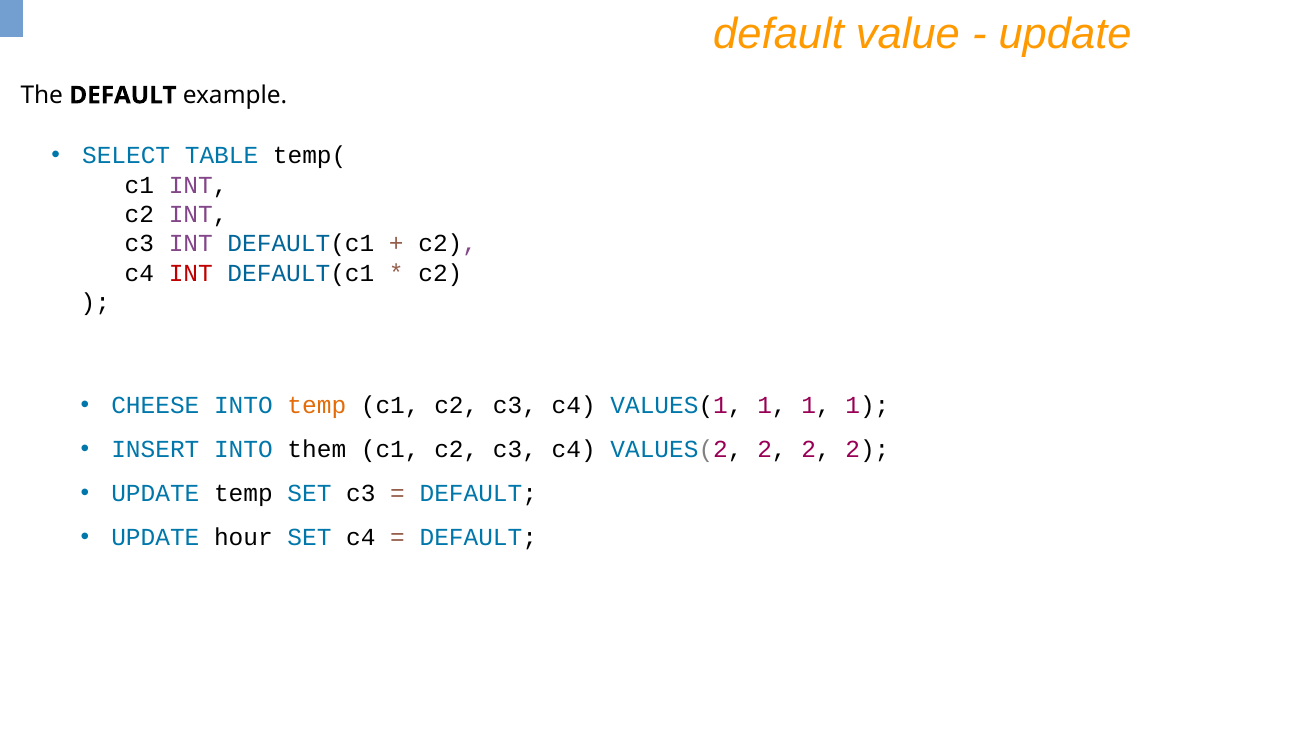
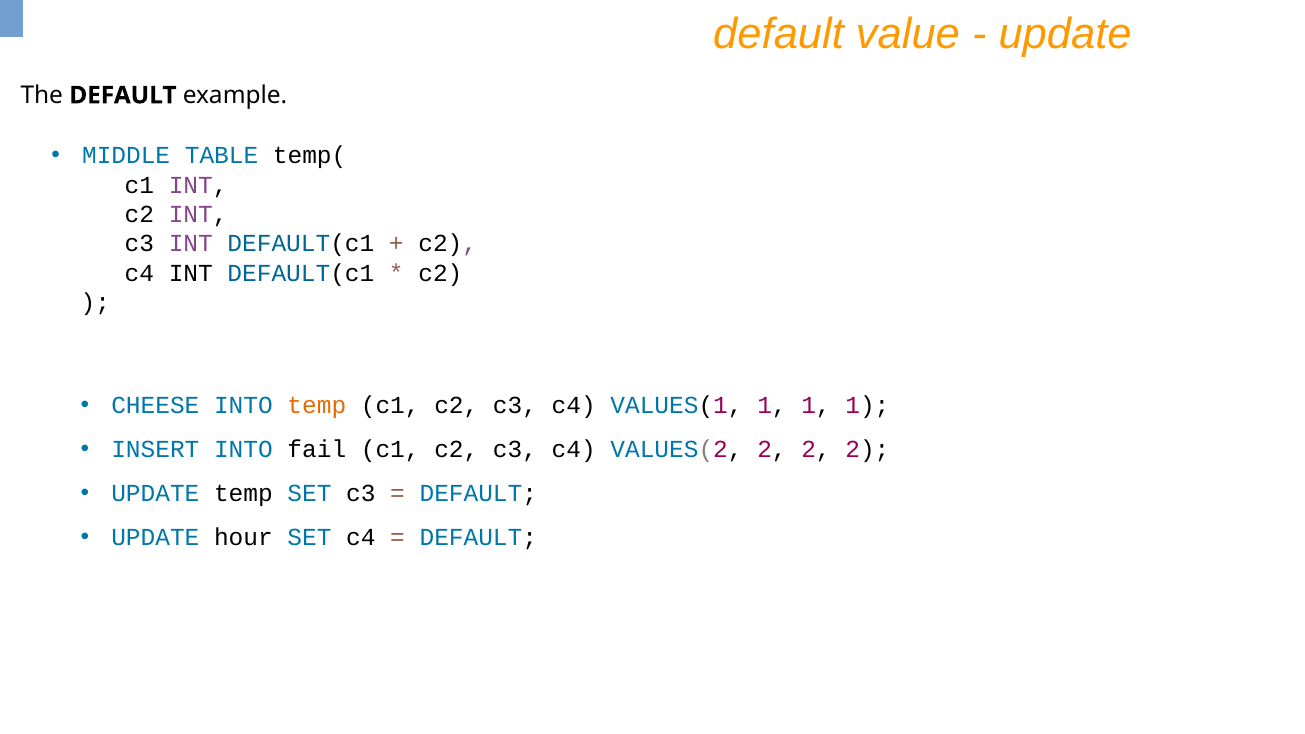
SELECT: SELECT -> MIDDLE
INT at (191, 273) colour: red -> black
them: them -> fail
